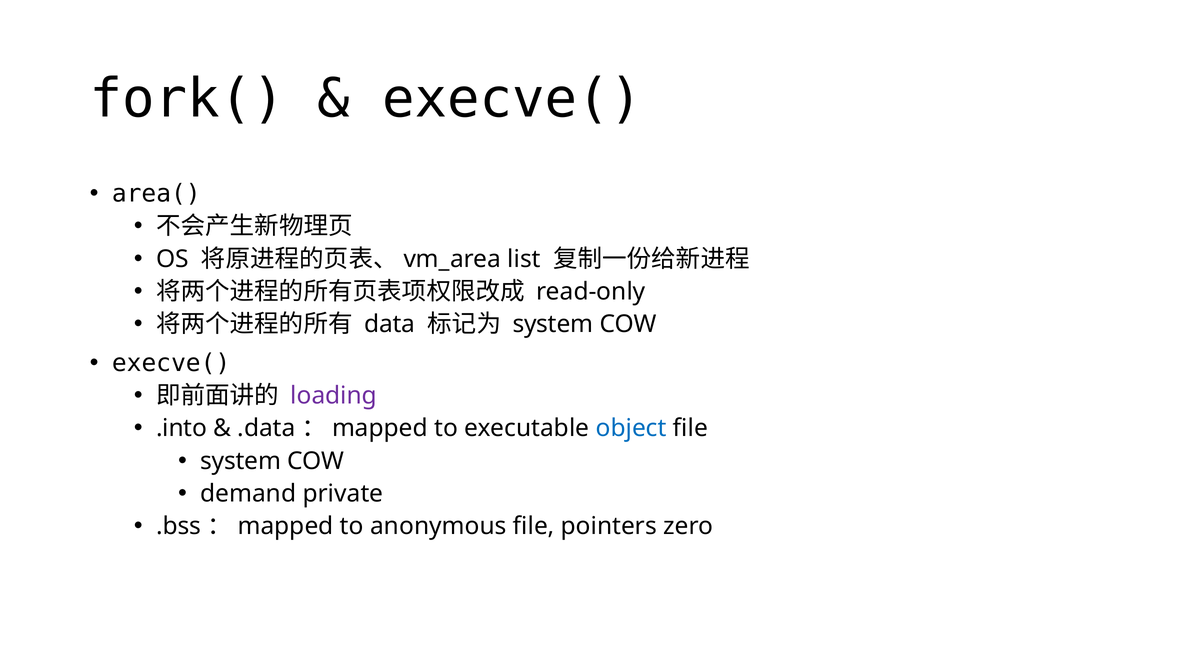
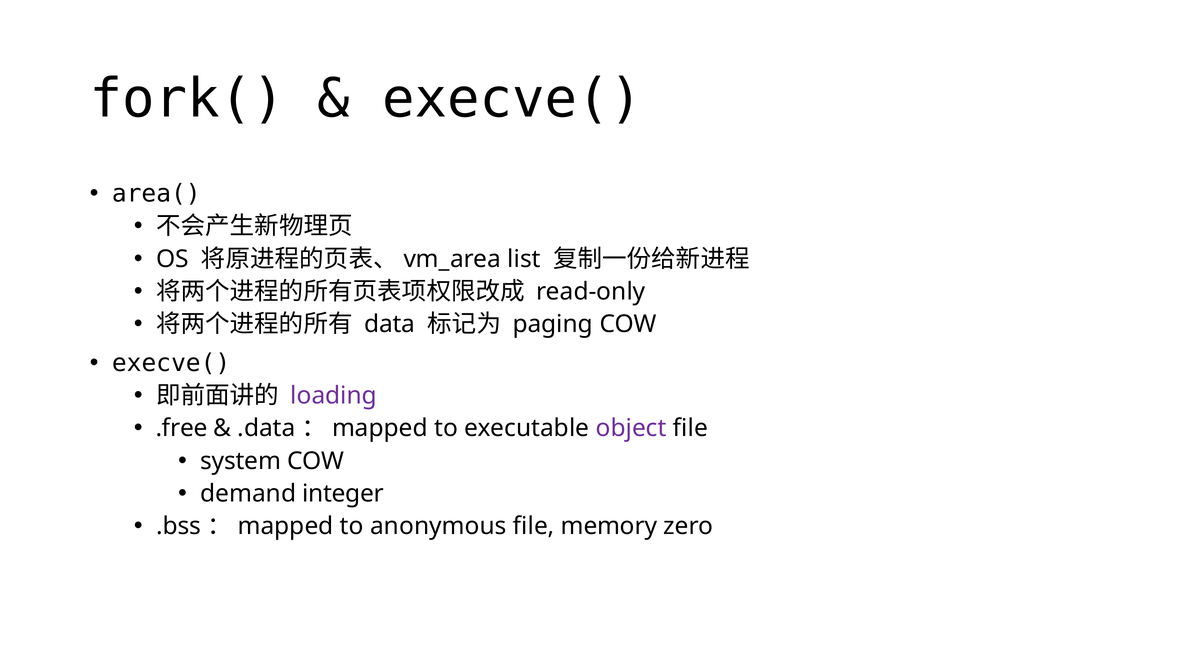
system at (553, 325): system -> paging
.into: .into -> .free
object colour: blue -> purple
private: private -> integer
pointers: pointers -> memory
